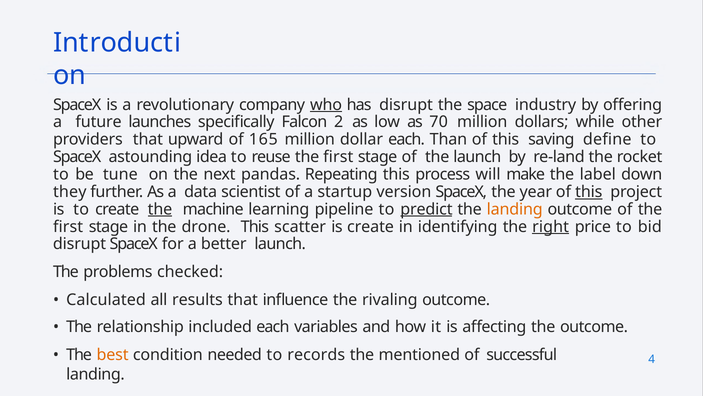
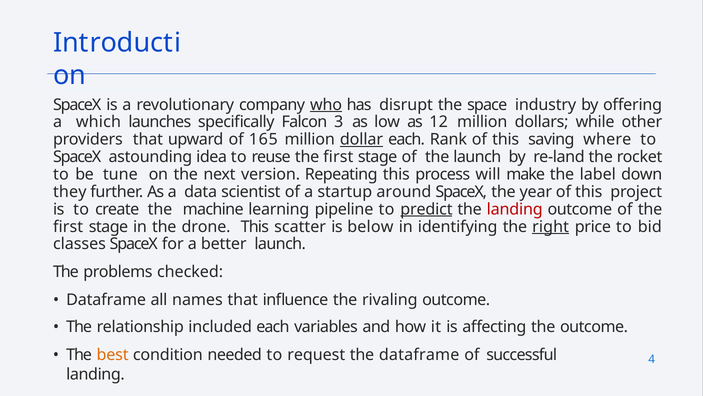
future: future -> which
2: 2 -> 3
70: 70 -> 12
dollar underline: none -> present
Than: Than -> Rank
define: define -> where
pandas: pandas -> version
version: version -> around
this at (589, 192) underline: present -> none
the at (160, 209) underline: present -> none
landing at (515, 209) colour: orange -> red
is create: create -> below
disrupt at (80, 244): disrupt -> classes
Calculated at (106, 300): Calculated -> Dataframe
results: results -> names
records: records -> request
the mentioned: mentioned -> dataframe
